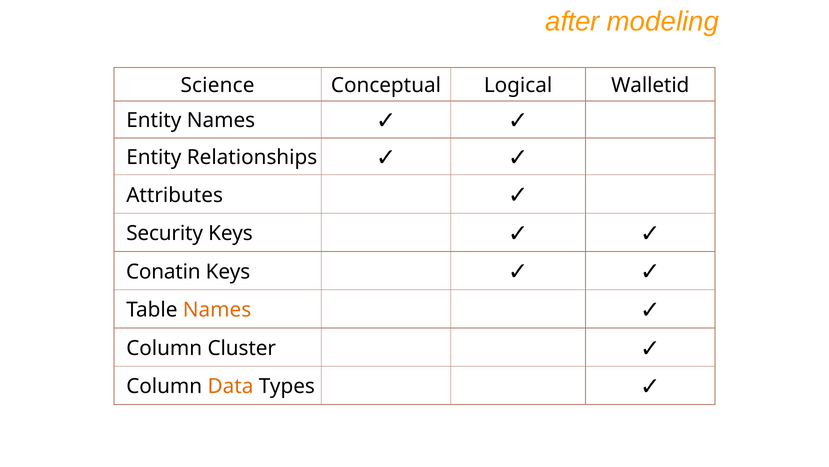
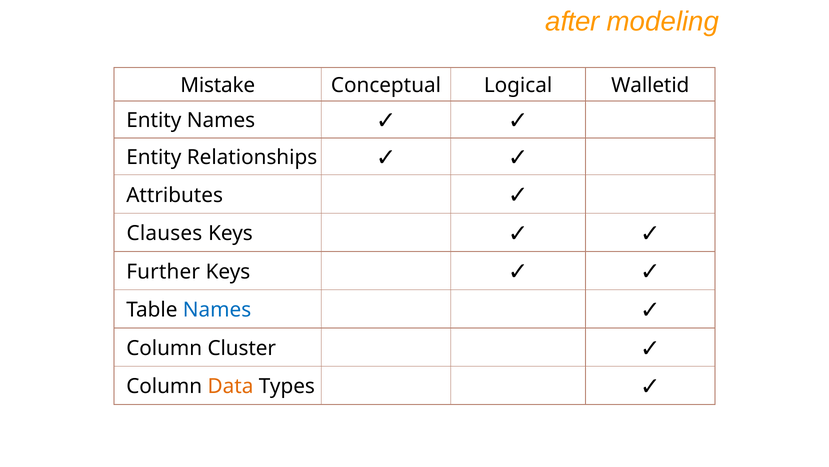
Science: Science -> Mistake
Security: Security -> Clauses
Conatin: Conatin -> Further
Names at (217, 310) colour: orange -> blue
